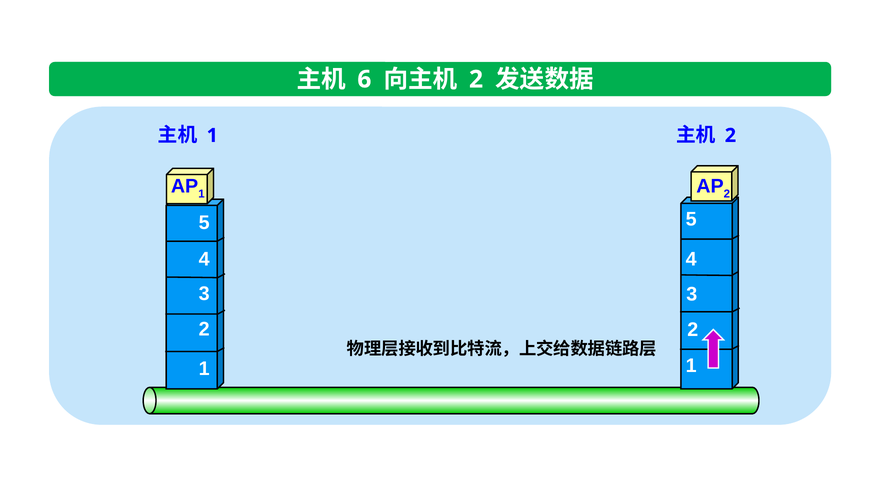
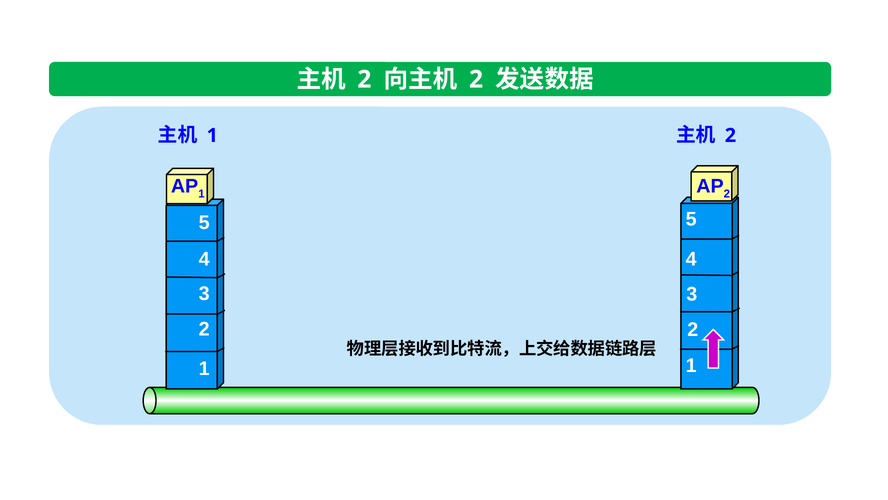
6 at (364, 79): 6 -> 2
